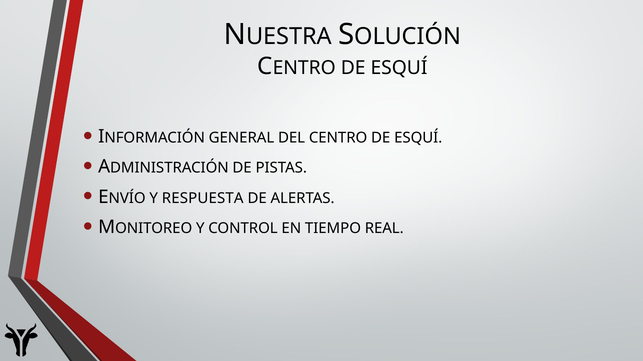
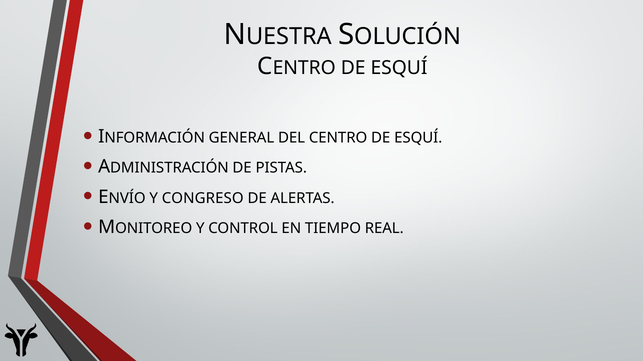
RESPUESTA: RESPUESTA -> CONGRESO
